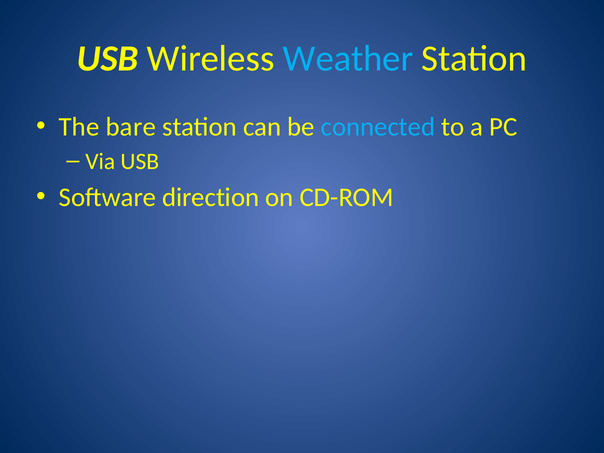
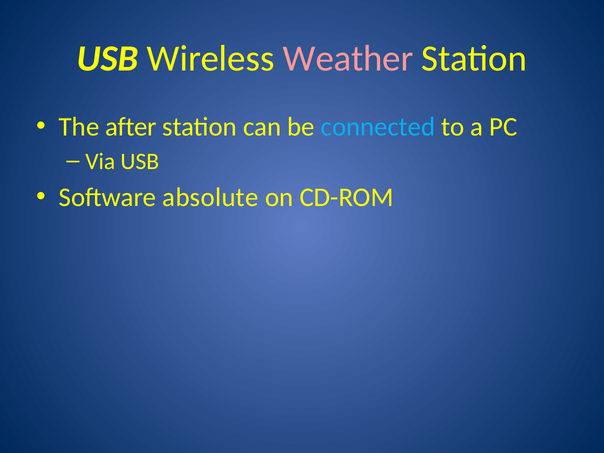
Weather colour: light blue -> pink
bare: bare -> after
direction: direction -> absolute
